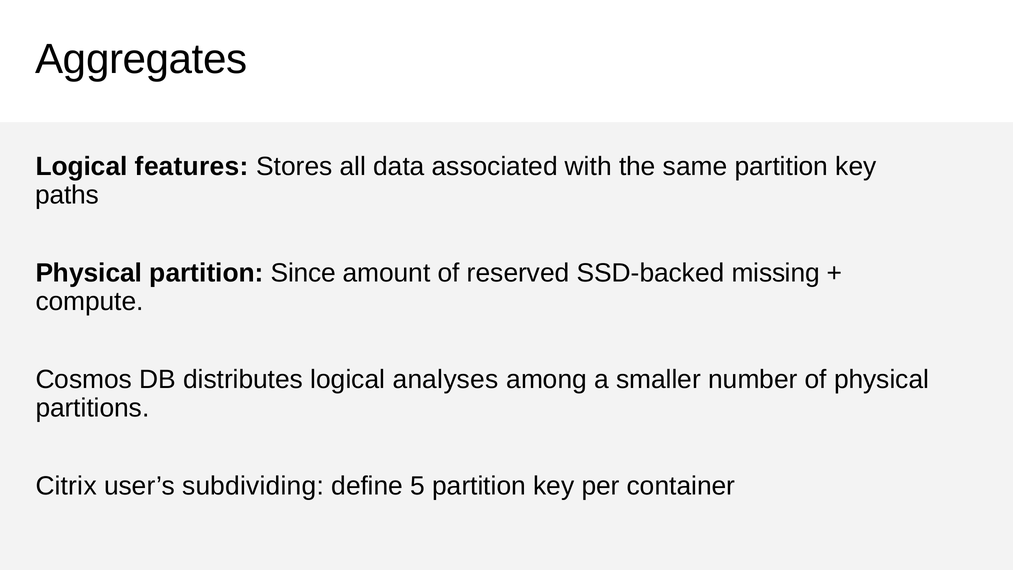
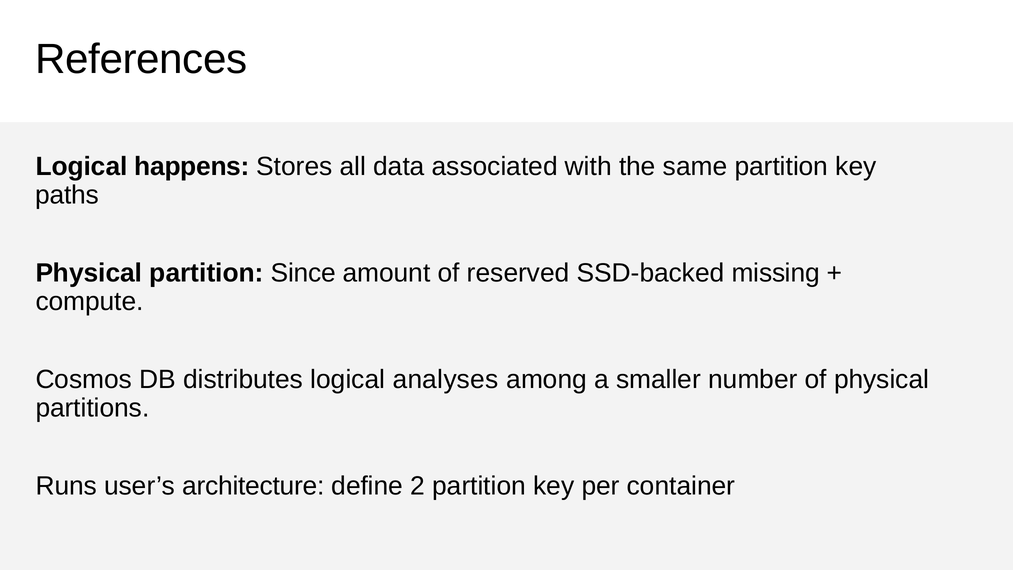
Aggregates: Aggregates -> References
features: features -> happens
Citrix: Citrix -> Runs
subdividing: subdividing -> architecture
5: 5 -> 2
